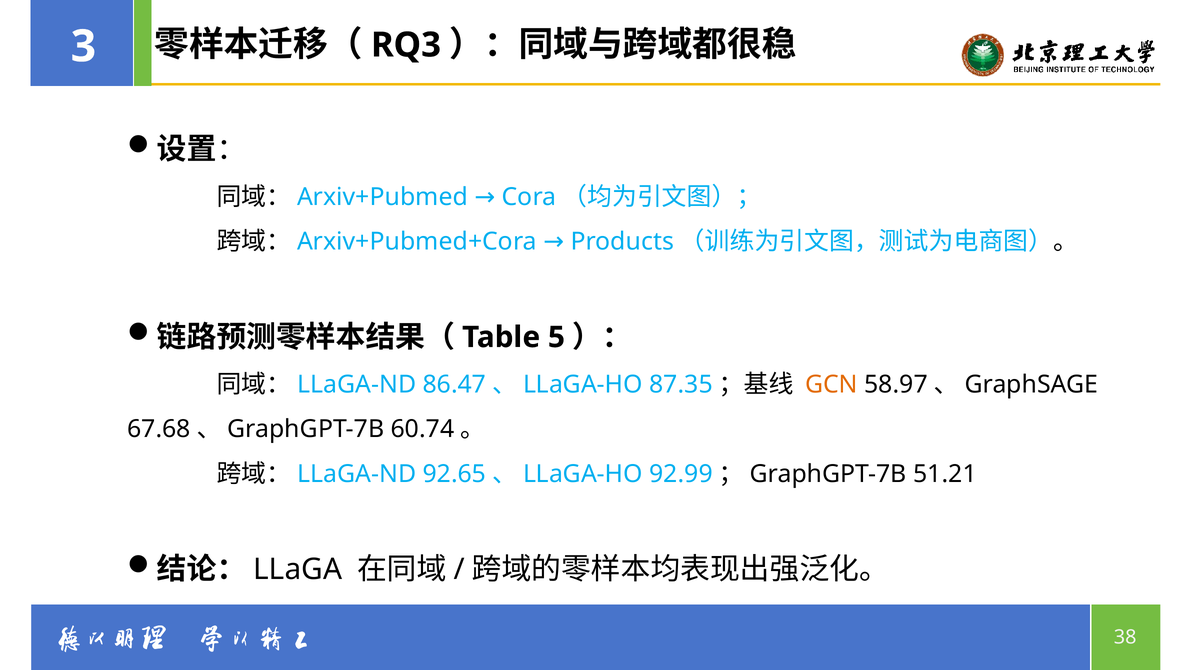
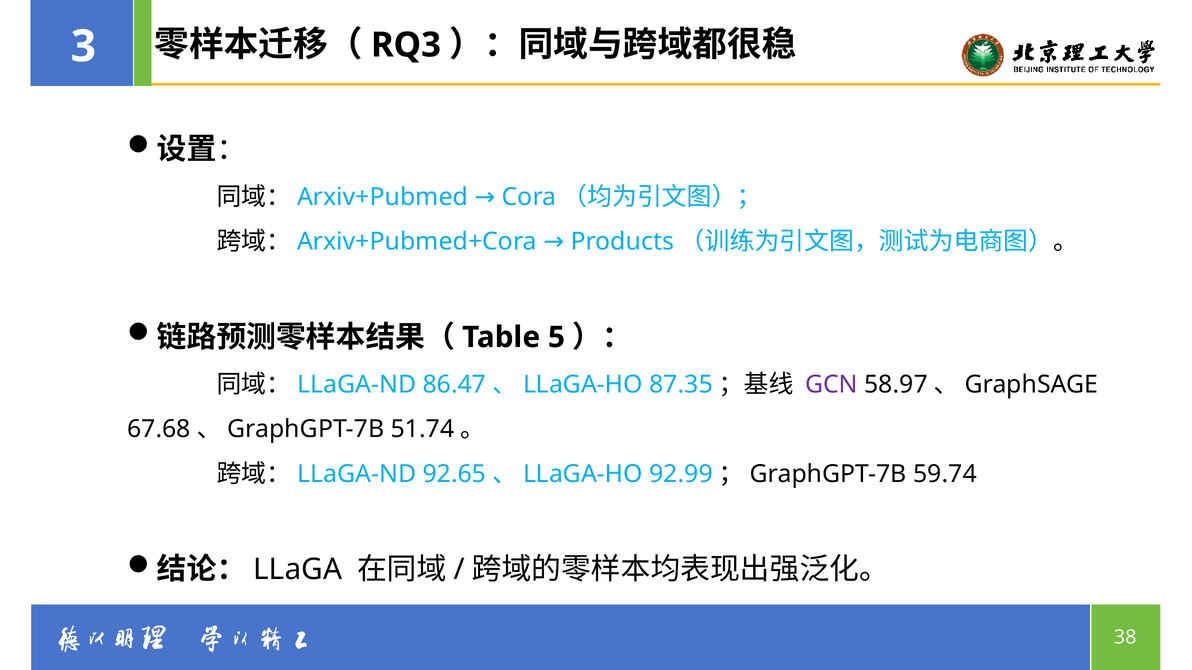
GCN colour: orange -> purple
60.74: 60.74 -> 51.74
51.21: 51.21 -> 59.74
